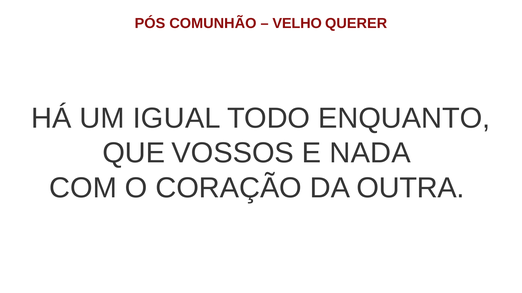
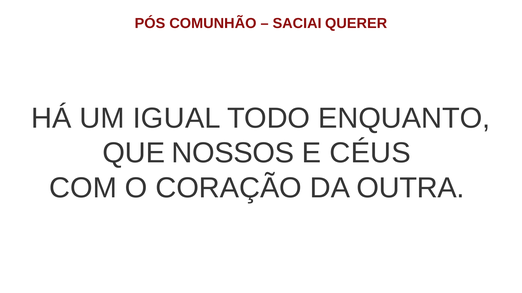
VELHO: VELHO -> SACIAI
VOSSOS: VOSSOS -> NOSSOS
NADA: NADA -> CÉUS
